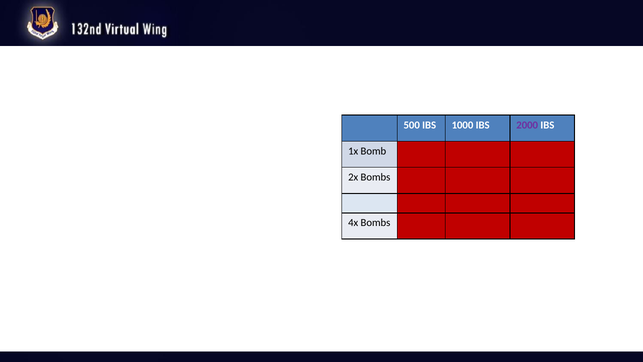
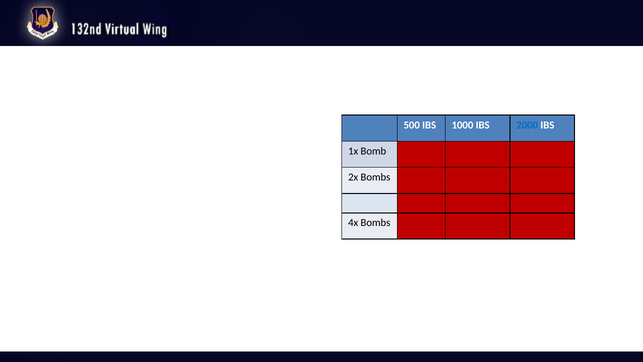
2000 colour: purple -> blue
